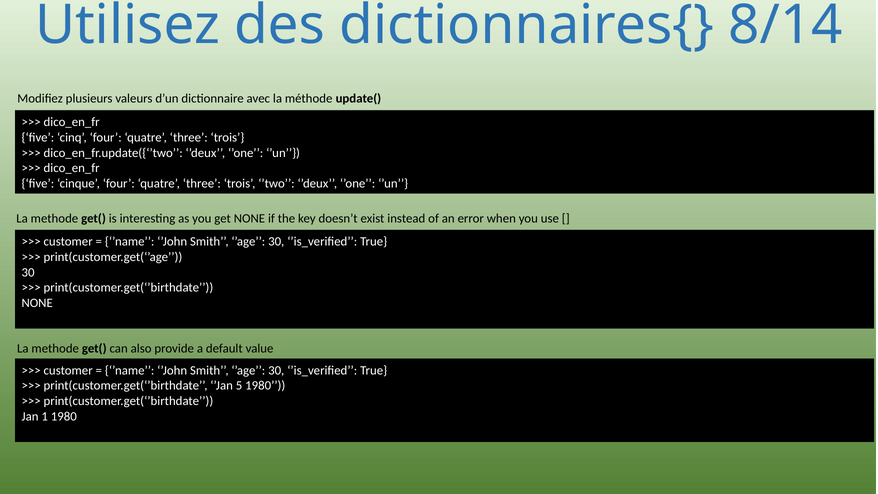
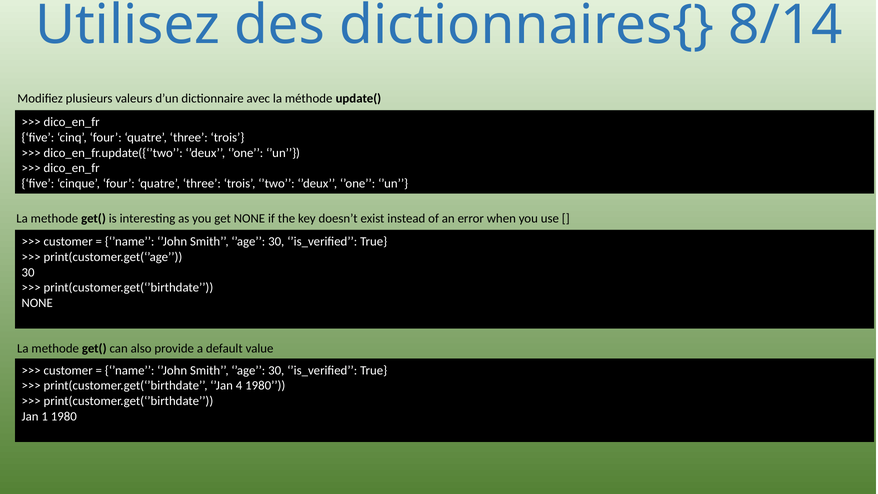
5: 5 -> 4
